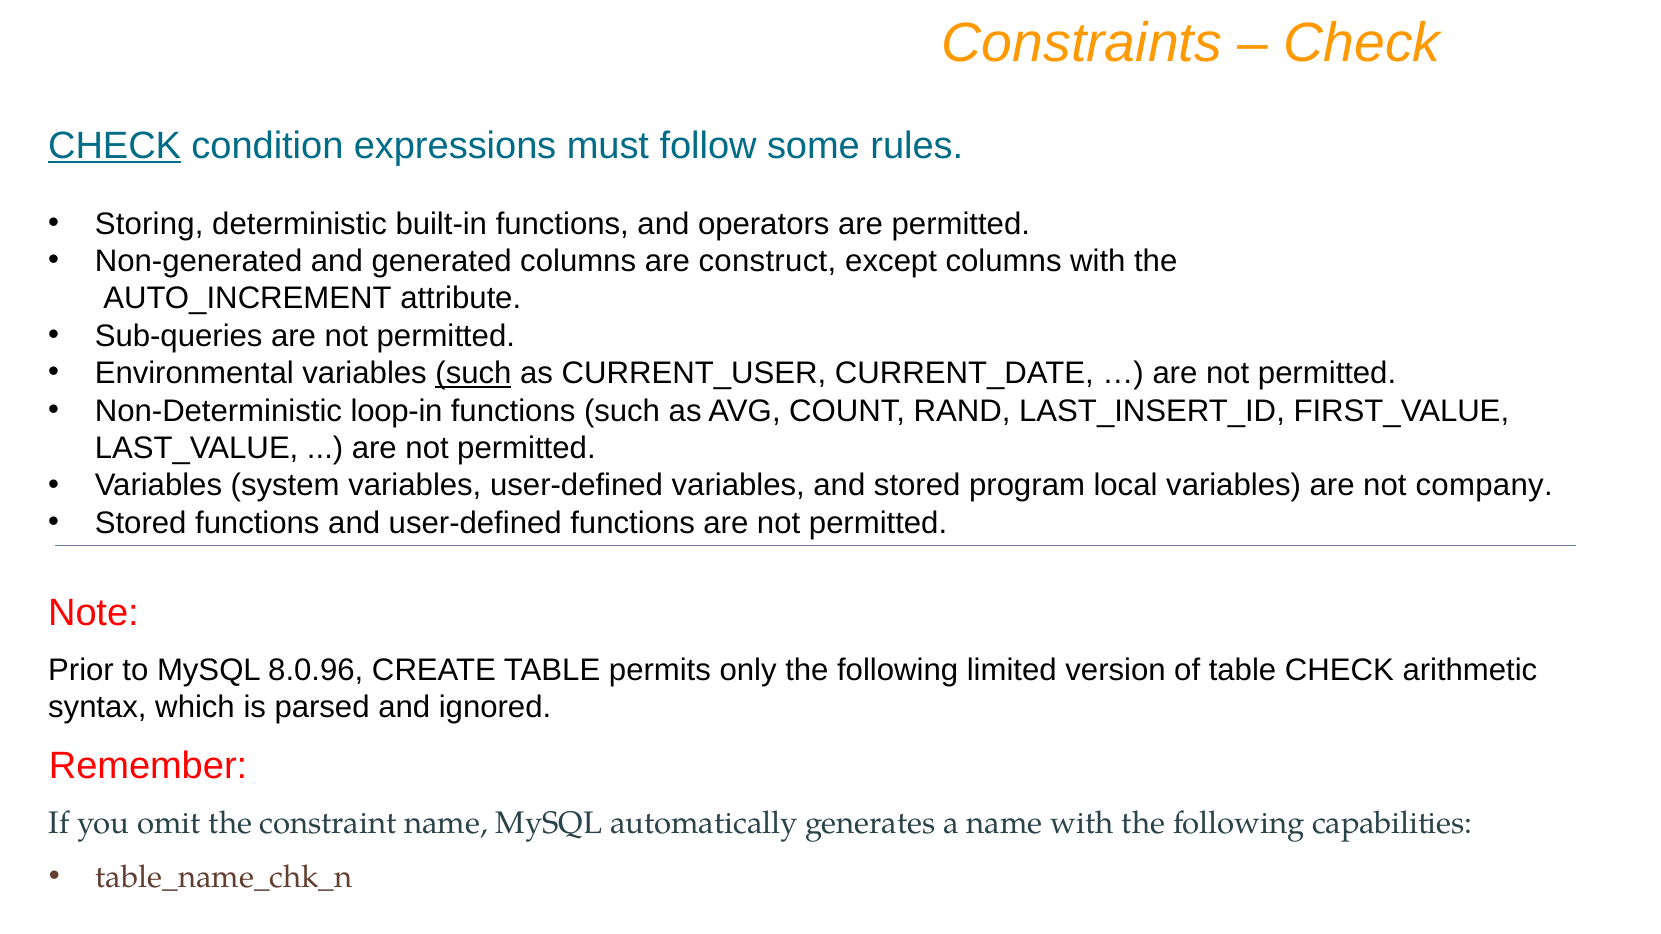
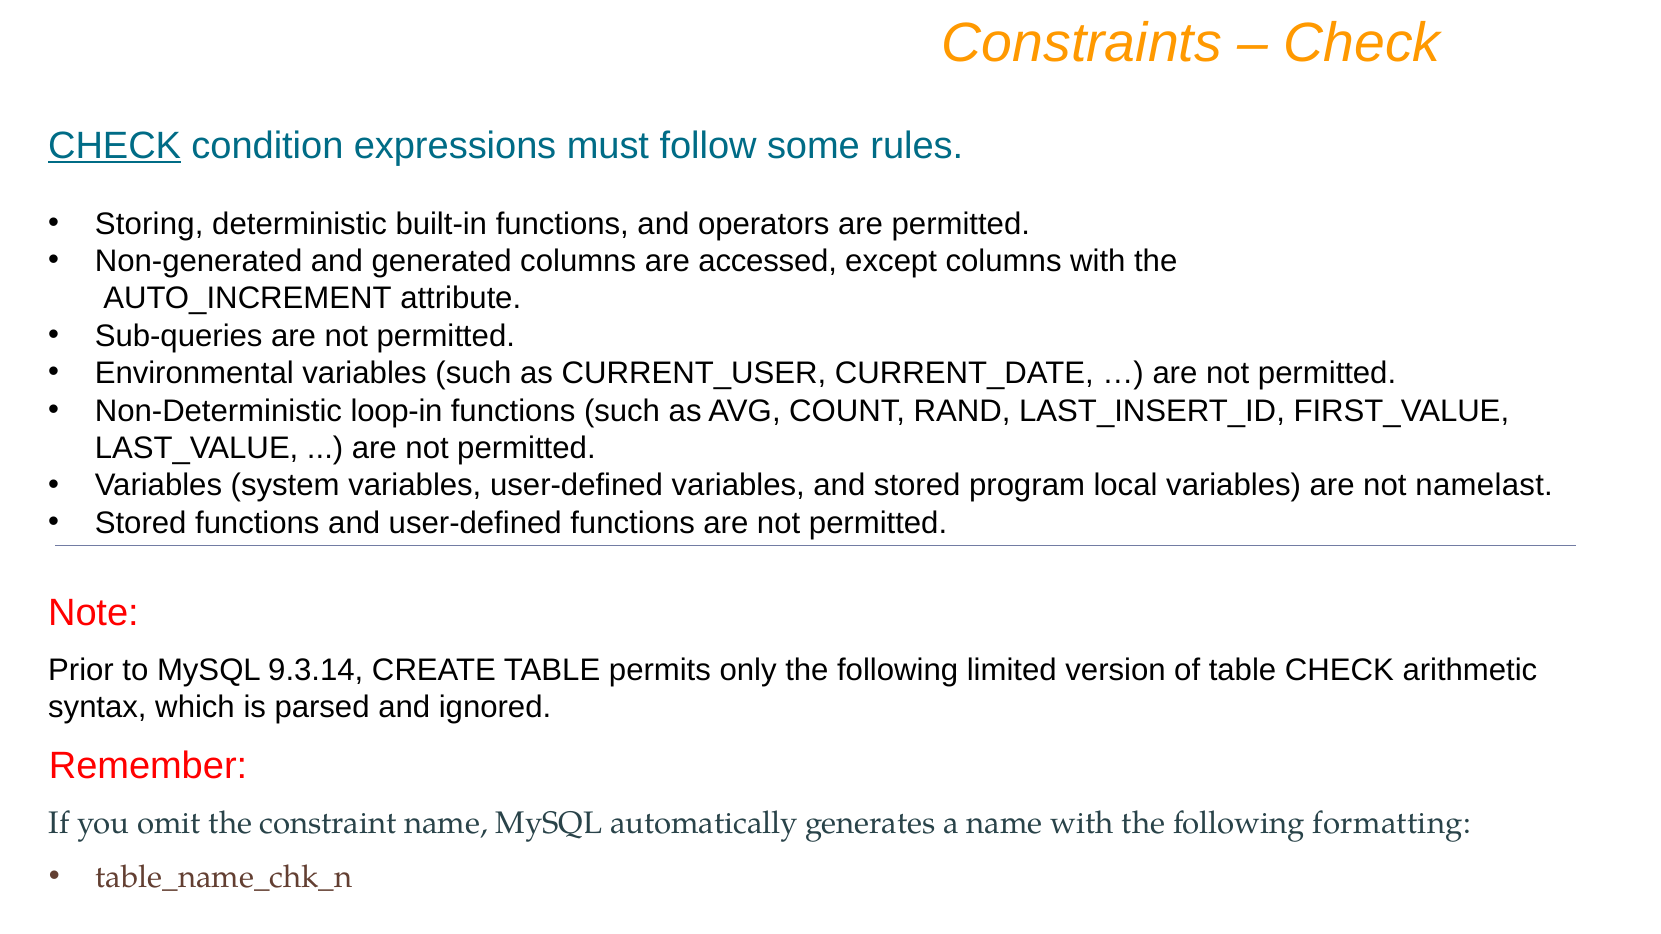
construct: construct -> accessed
such at (473, 373) underline: present -> none
company: company -> namelast
8.0.96: 8.0.96 -> 9.3.14
capabilities: capabilities -> formatting
